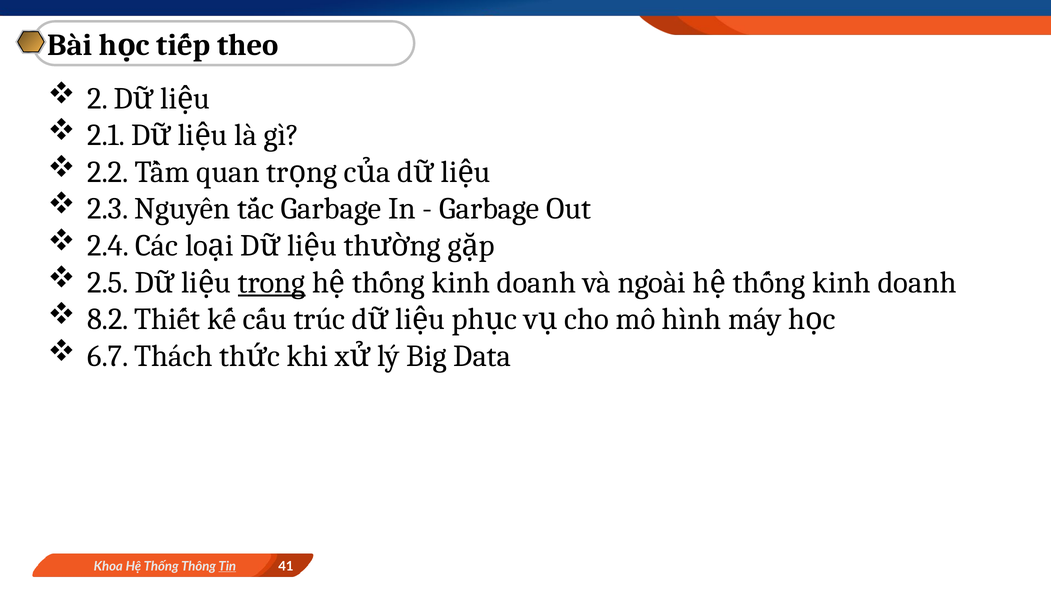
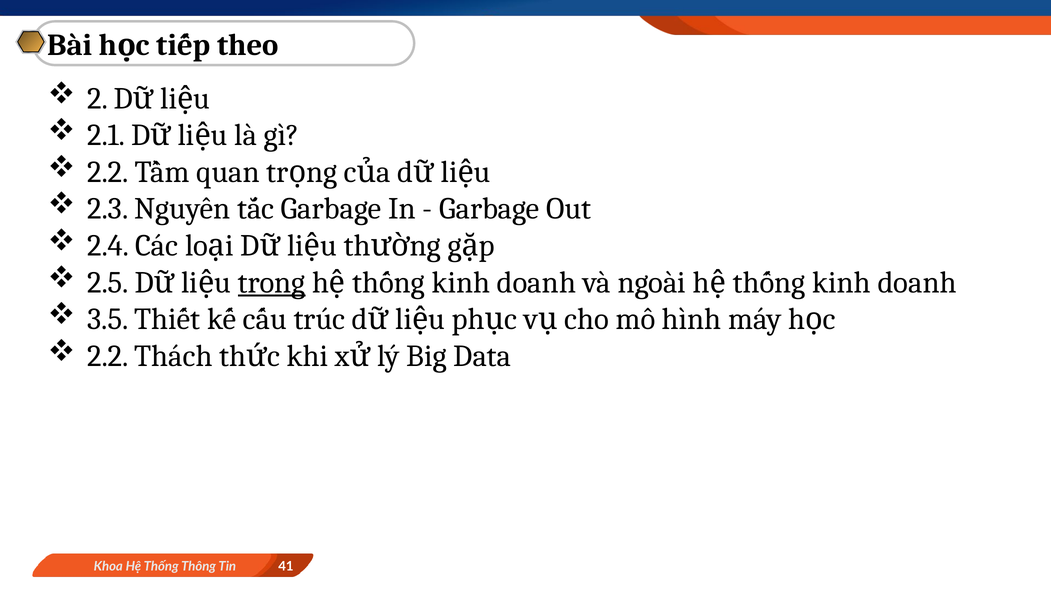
8.2: 8.2 -> 3.5
6.7 at (108, 356): 6.7 -> 2.2
Tin underline: present -> none
